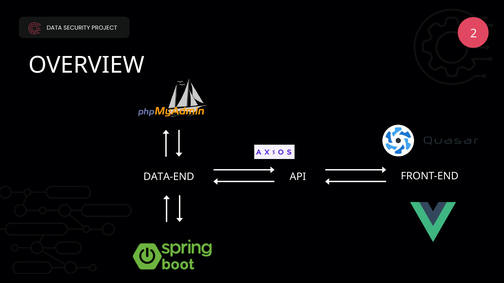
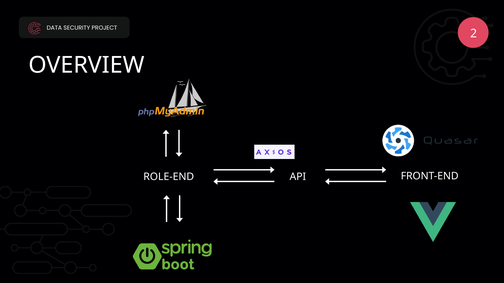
DATA-END: DATA-END -> ROLE-END
